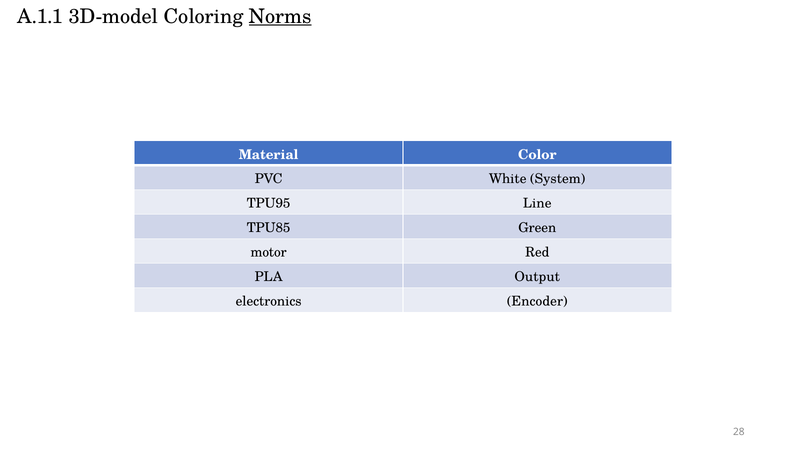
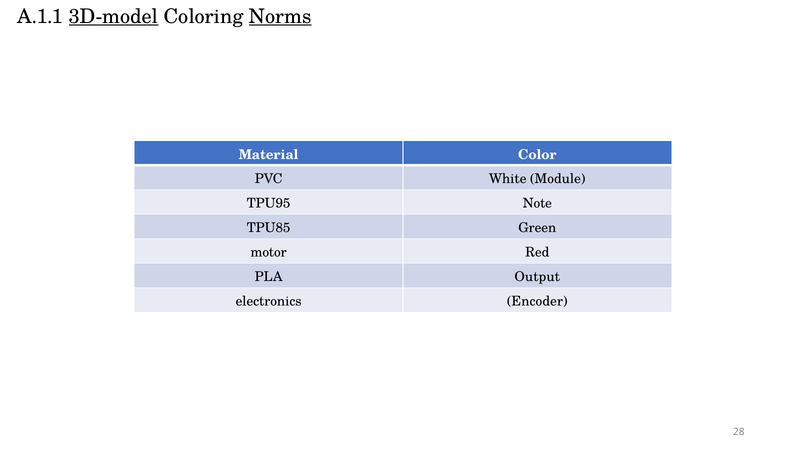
3D-model underline: none -> present
System: System -> Module
Line: Line -> Note
